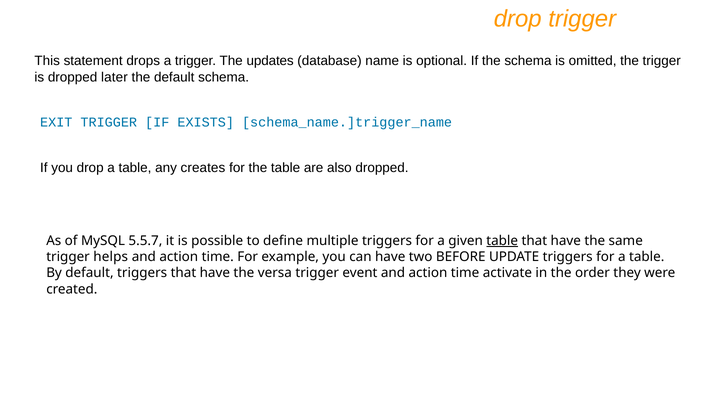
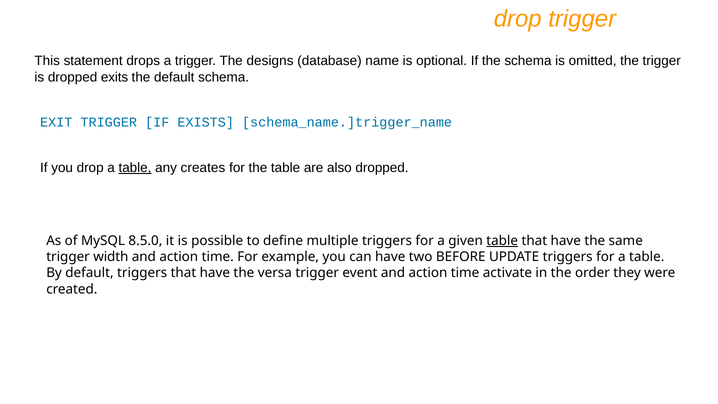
updates: updates -> designs
later: later -> exits
table at (135, 168) underline: none -> present
5.5.7: 5.5.7 -> 8.5.0
helps: helps -> width
